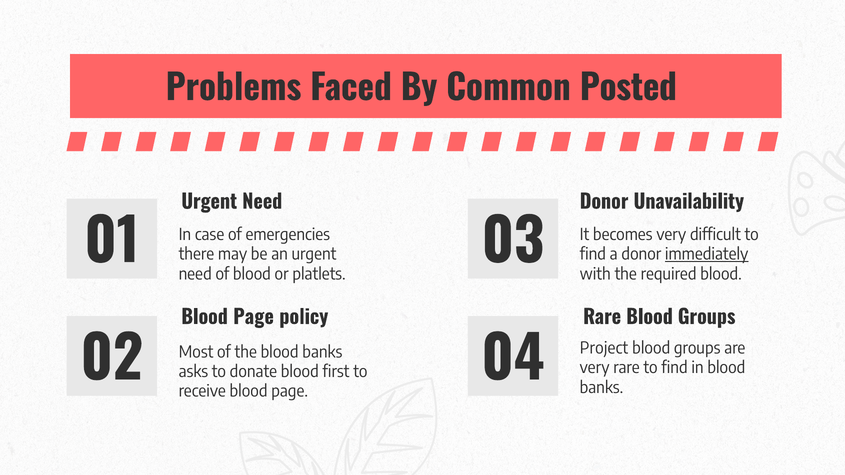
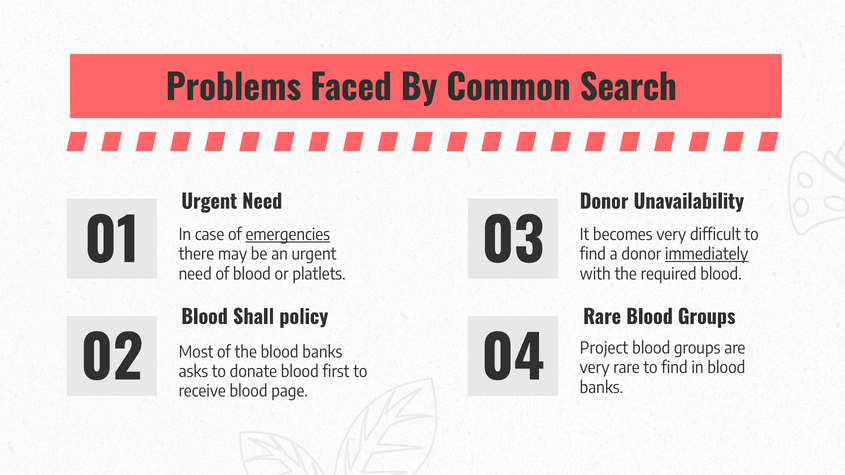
Posted: Posted -> Search
emergencies underline: none -> present
Page at (254, 318): Page -> Shall
